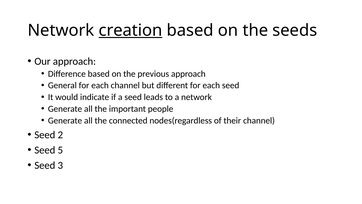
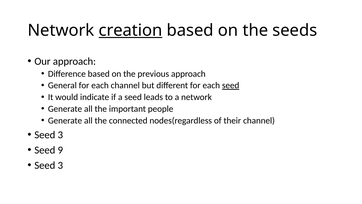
seed at (231, 85) underline: none -> present
2 at (60, 135): 2 -> 3
5: 5 -> 9
